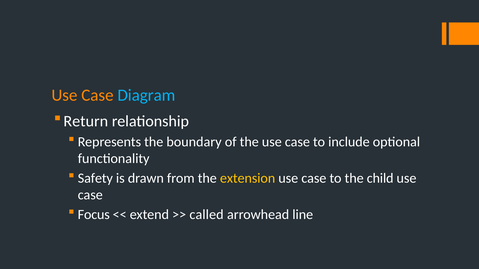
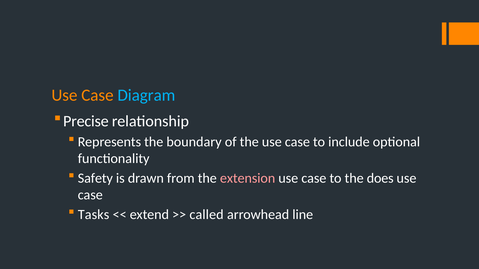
Return: Return -> Precise
extension colour: yellow -> pink
child: child -> does
Focus: Focus -> Tasks
